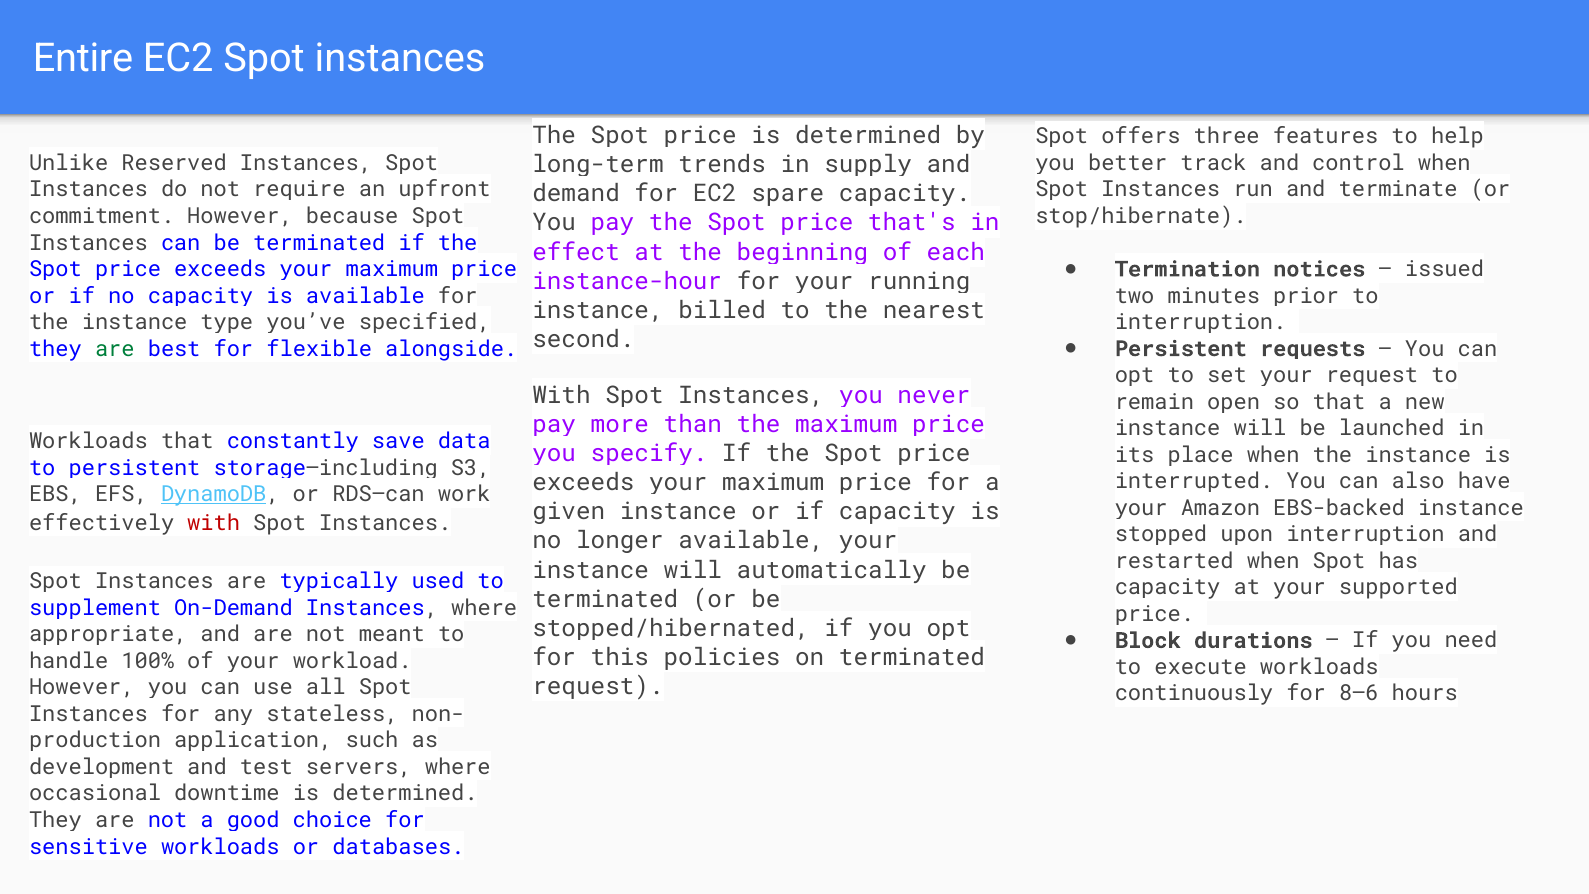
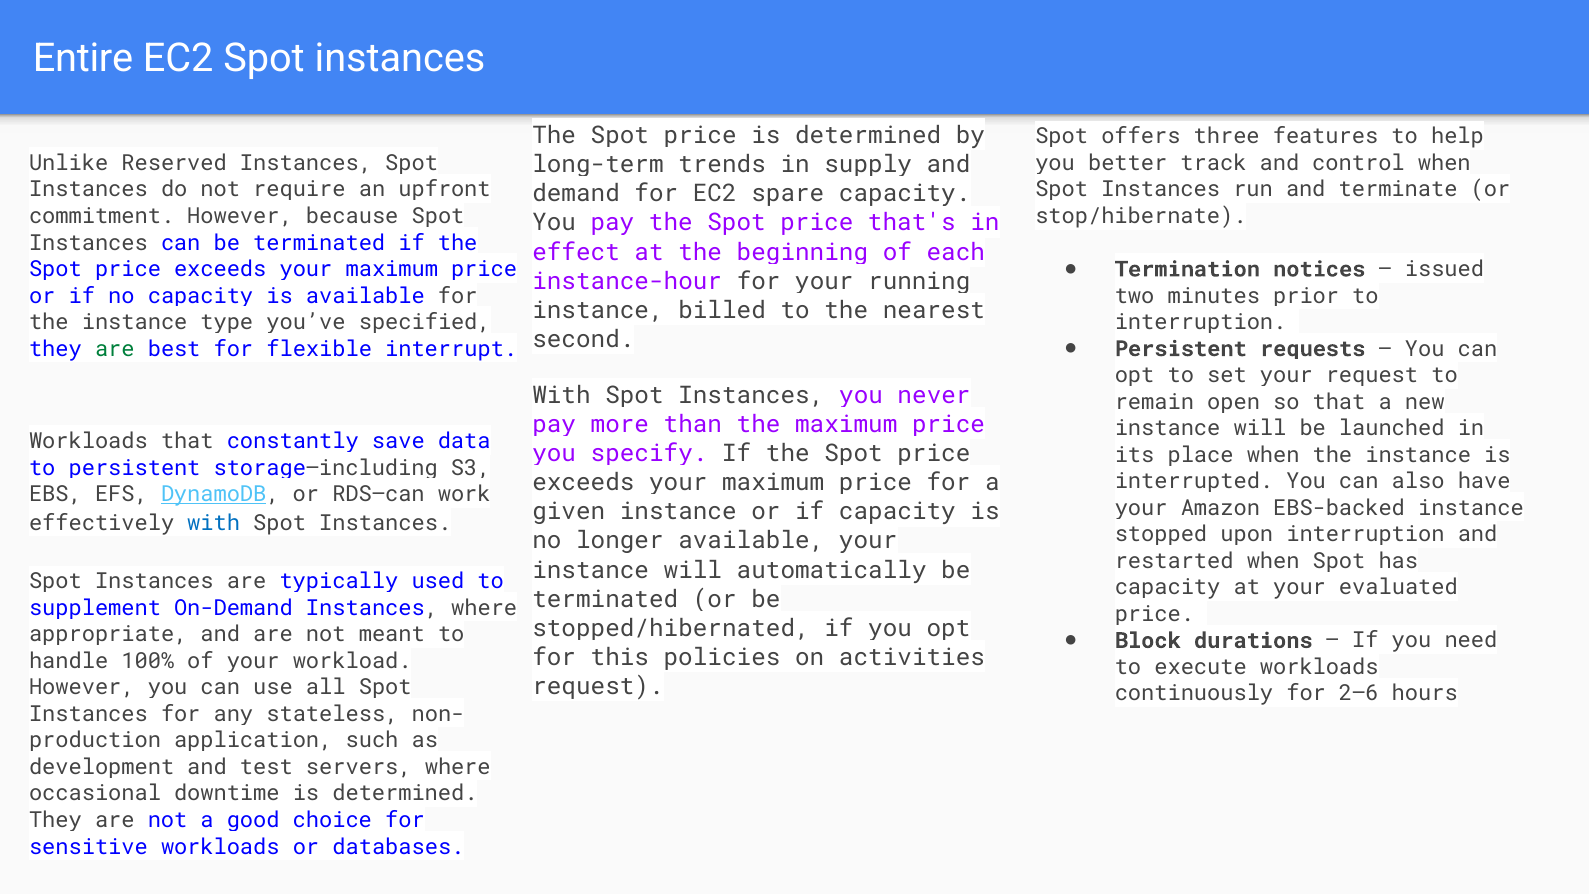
alongside: alongside -> interrupt
with at (214, 523) colour: red -> blue
supported: supported -> evaluated
on terminated: terminated -> activities
8–6: 8–6 -> 2–6
